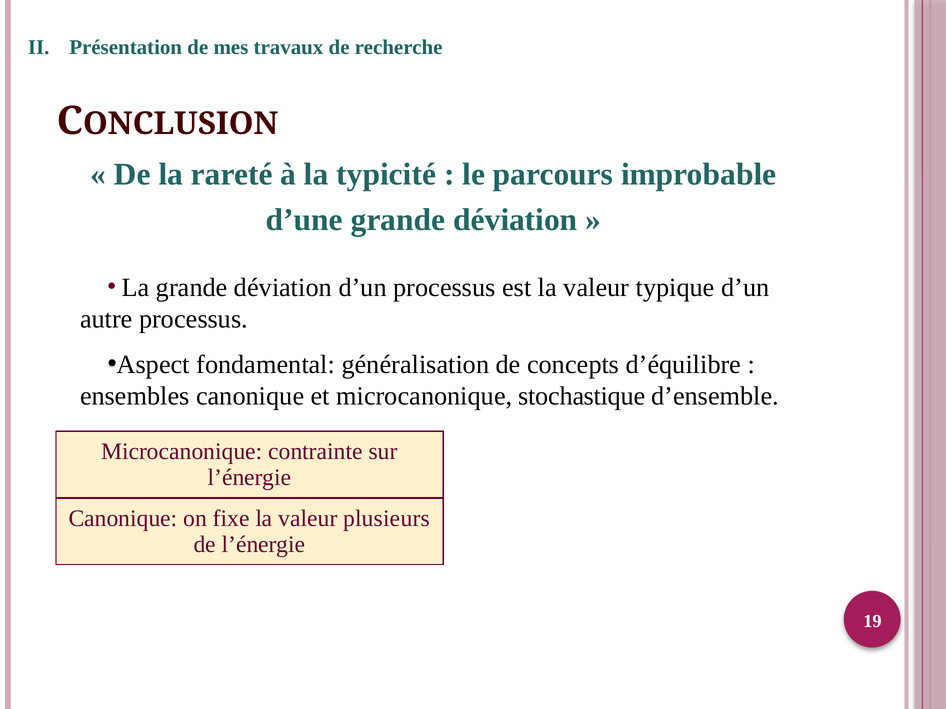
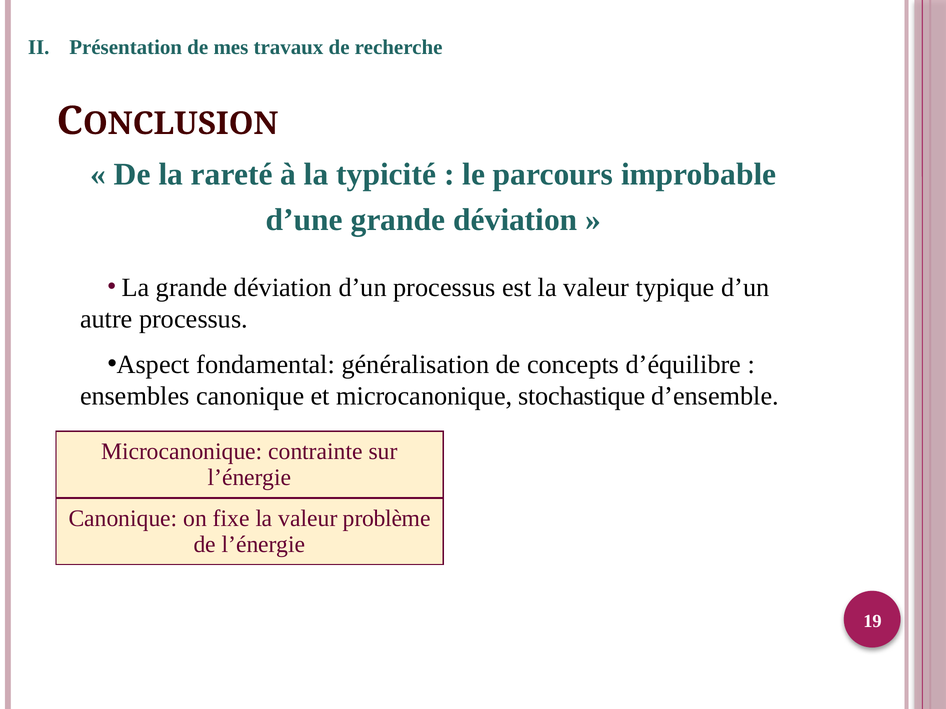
plusieurs: plusieurs -> problème
